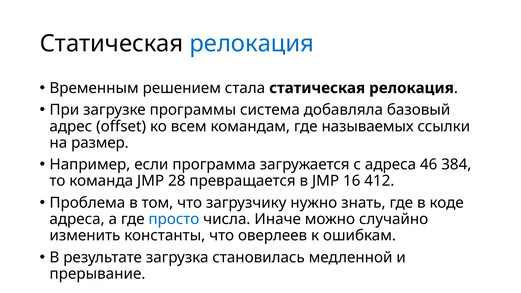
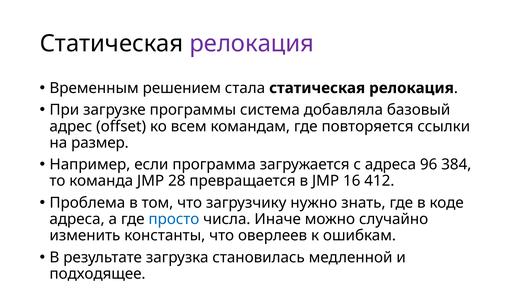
релокация at (252, 44) colour: blue -> purple
называемых: называемых -> повторяется
46: 46 -> 96
прерывание: прерывание -> подходящее
